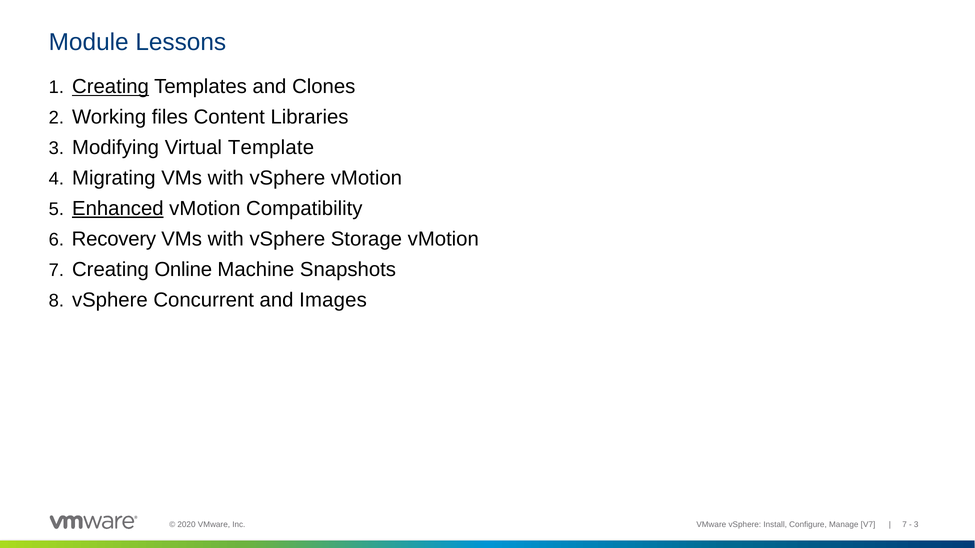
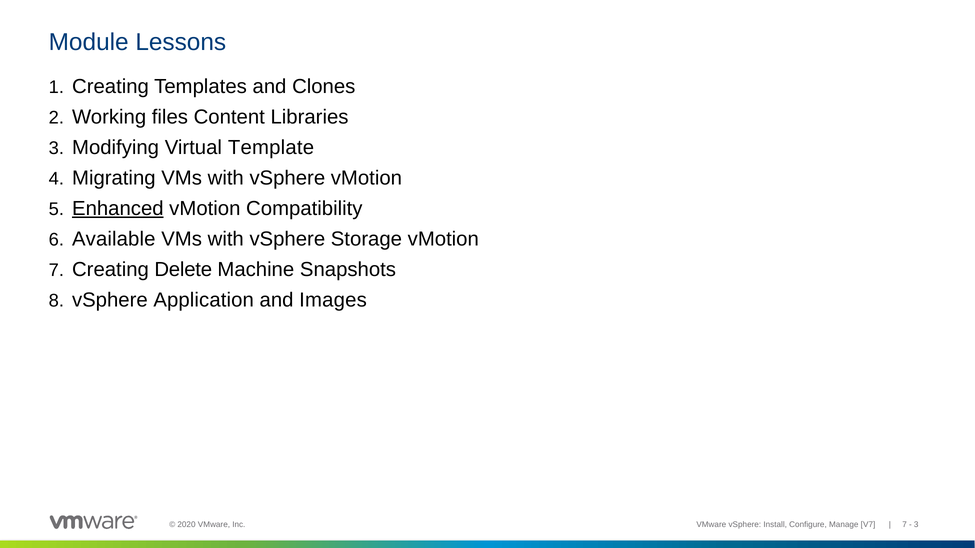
Creating at (110, 87) underline: present -> none
Recovery: Recovery -> Available
Online: Online -> Delete
Concurrent: Concurrent -> Application
